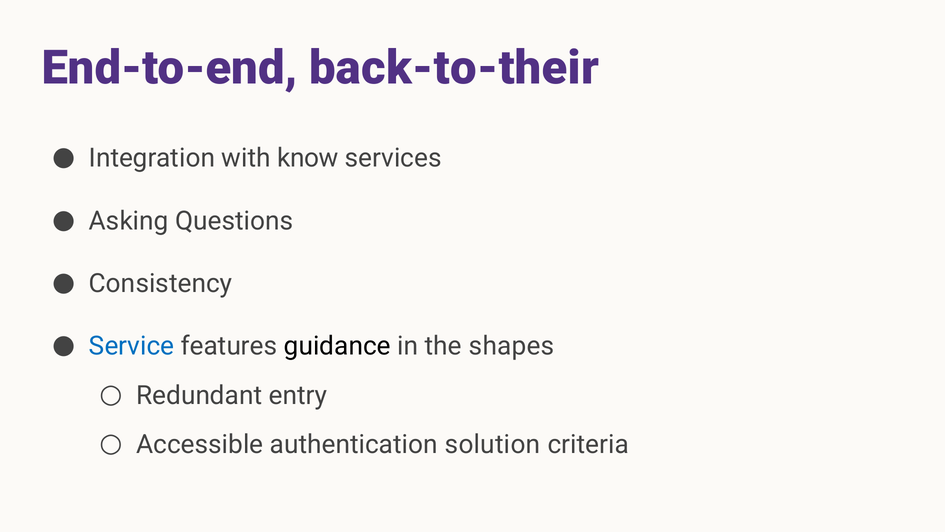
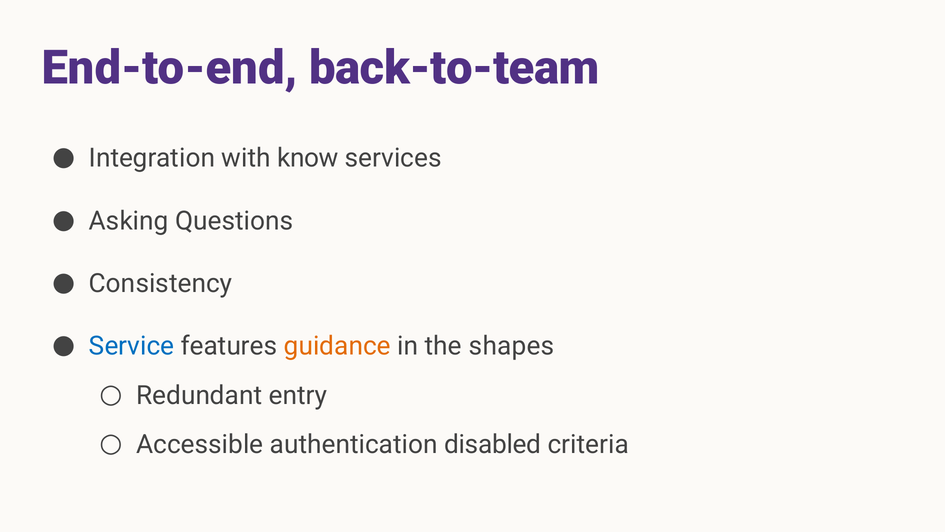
back-to-their: back-to-their -> back-to-team
guidance colour: black -> orange
solution: solution -> disabled
